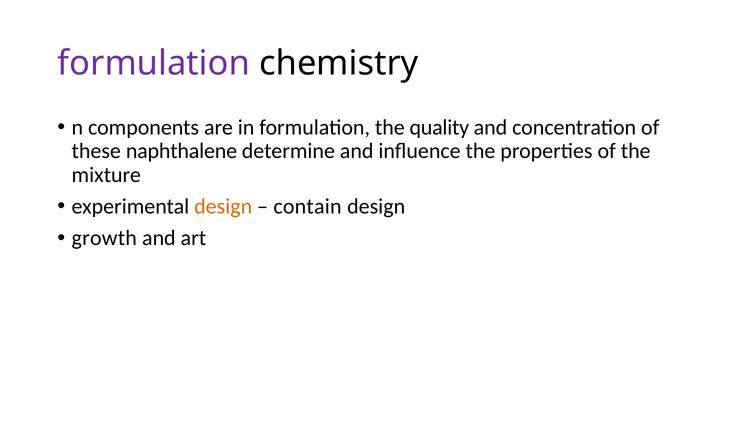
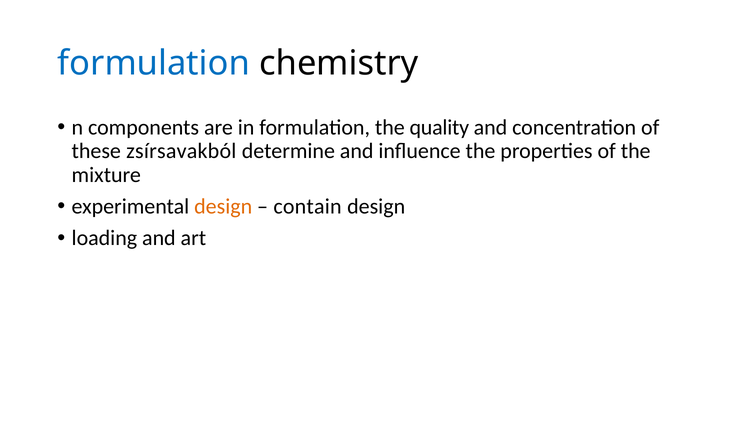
formulation at (154, 63) colour: purple -> blue
naphthalene: naphthalene -> zsírsavakból
growth: growth -> loading
